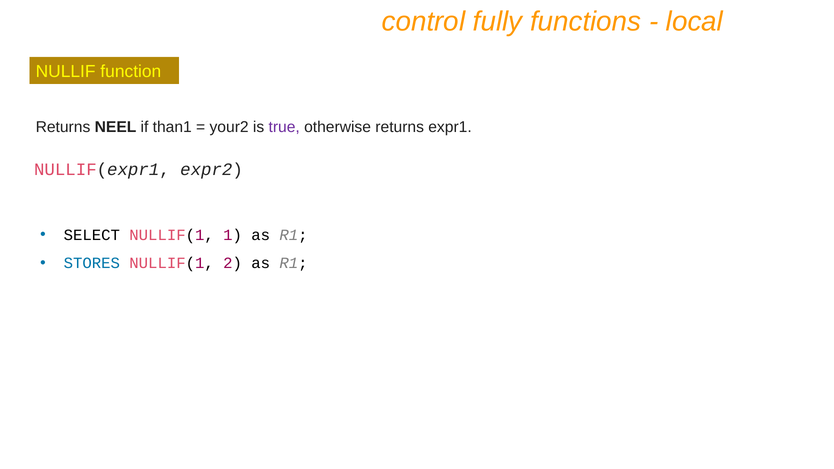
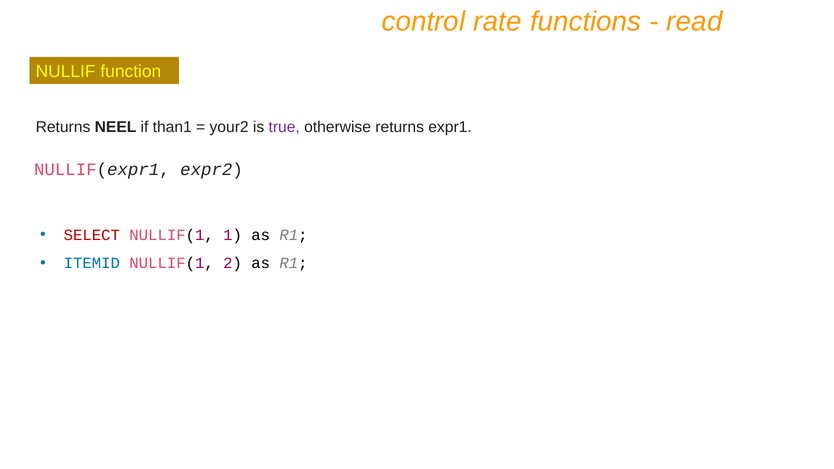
fully: fully -> rate
local: local -> read
SELECT colour: black -> red
STORES: STORES -> ITEMID
